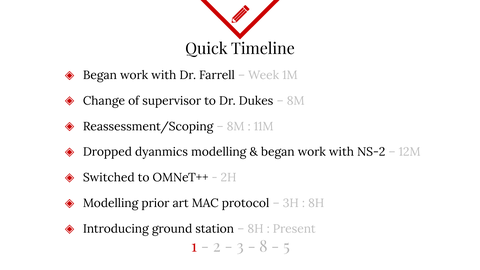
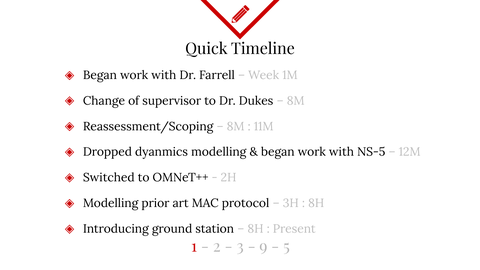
NS-2: NS-2 -> NS-5
8: 8 -> 9
